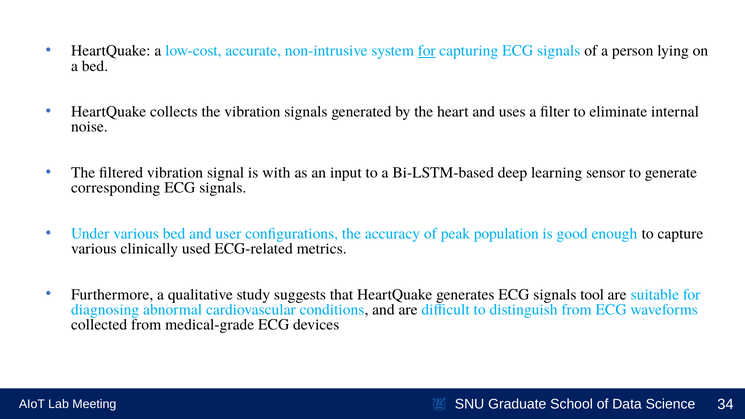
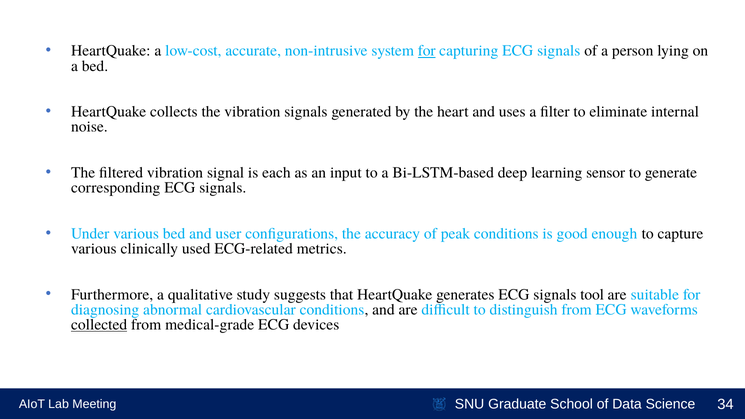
with: with -> each
peak population: population -> conditions
collected underline: none -> present
